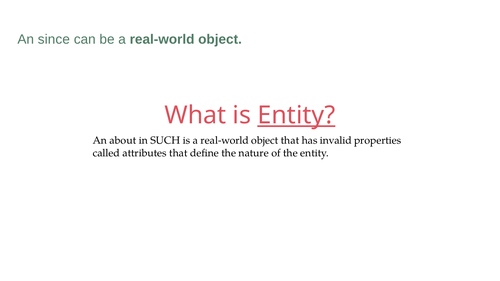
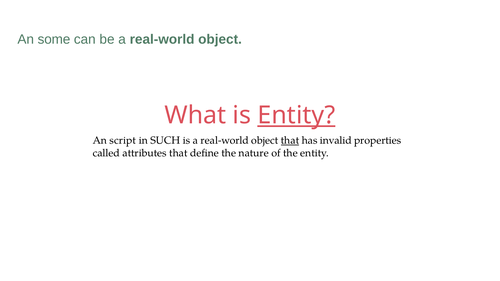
since: since -> some
about: about -> script
that at (290, 141) underline: none -> present
